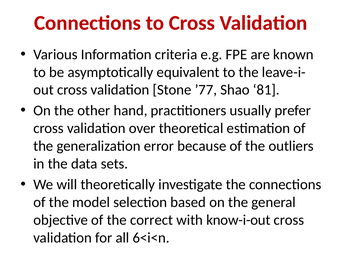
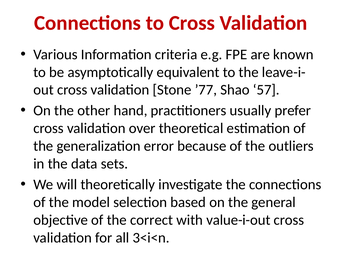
81: 81 -> 57
know-i-out: know-i-out -> value-i-out
6<i<n: 6<i<n -> 3<i<n
